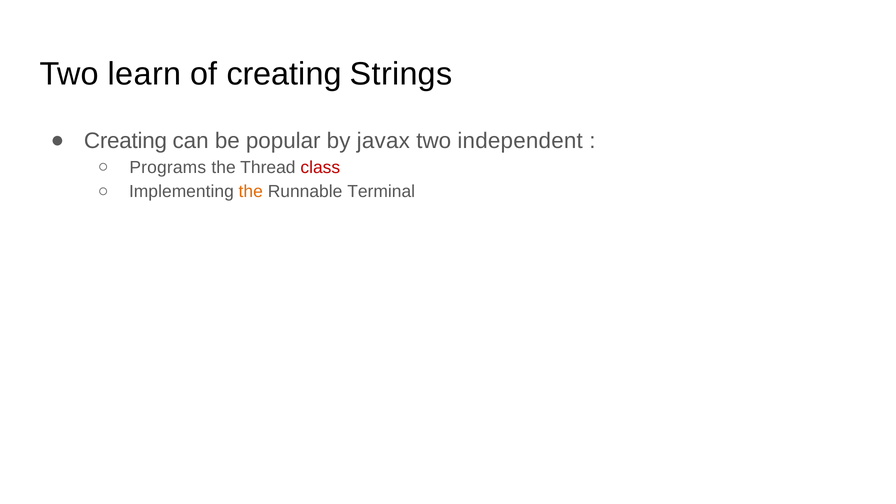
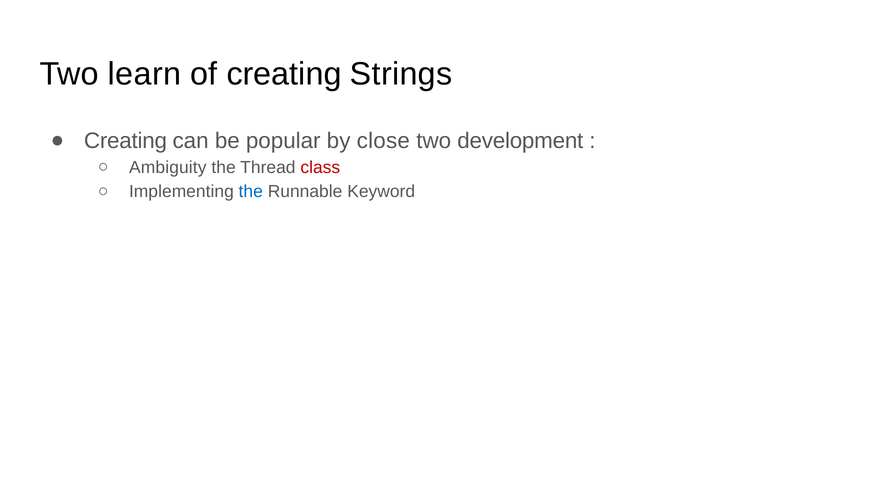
javax: javax -> close
independent: independent -> development
Programs: Programs -> Ambiguity
the at (251, 192) colour: orange -> blue
Terminal: Terminal -> Keyword
